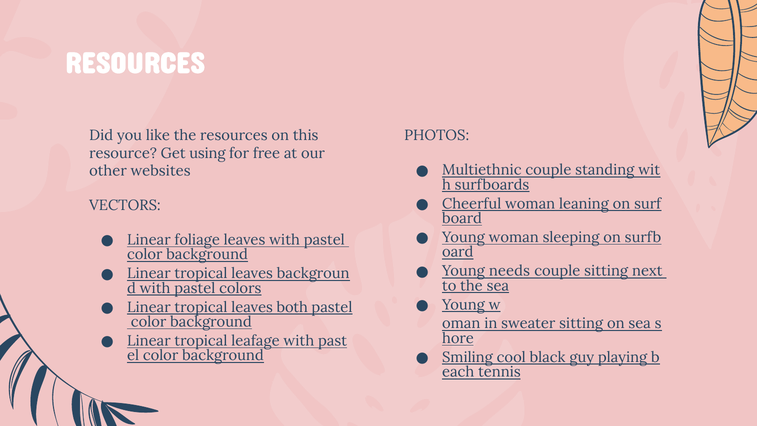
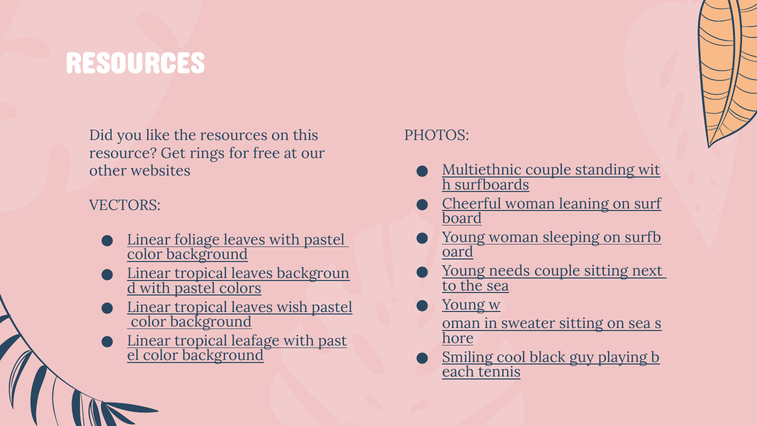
using: using -> rings
both: both -> wish
